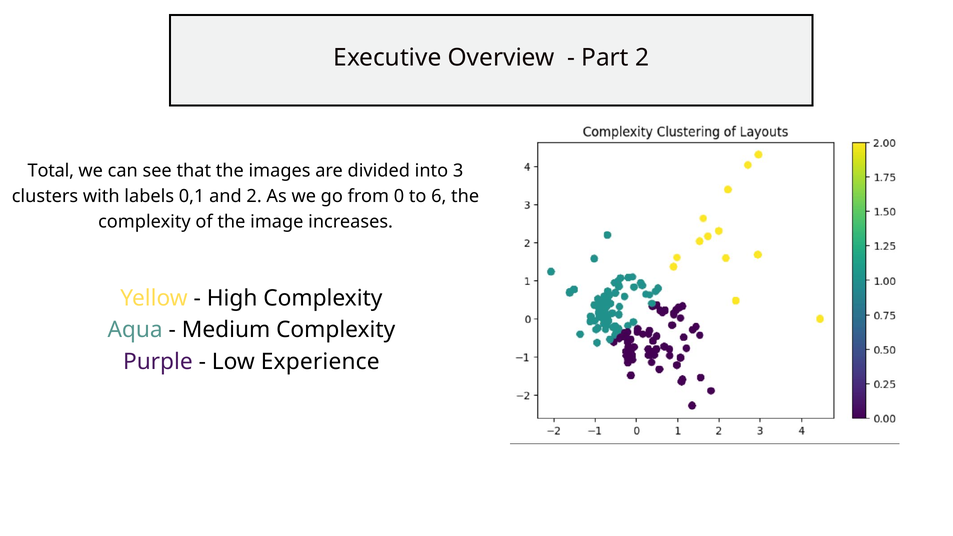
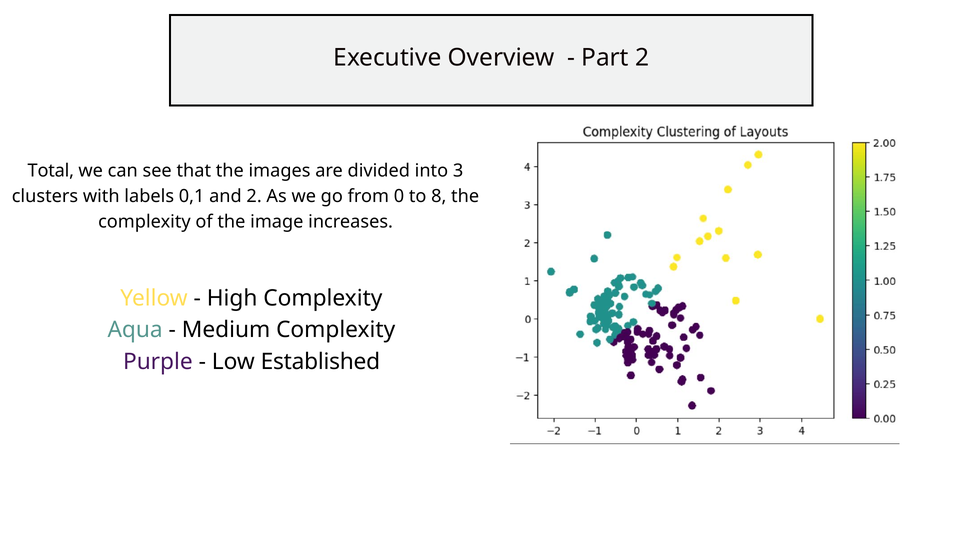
6: 6 -> 8
Experience: Experience -> Established
